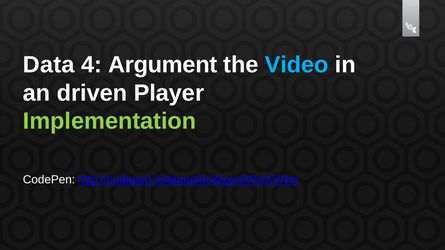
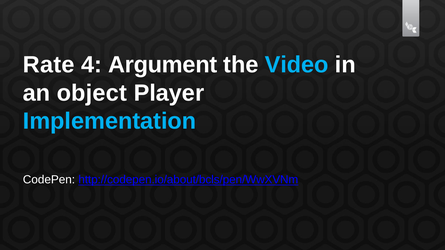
Data: Data -> Rate
driven: driven -> object
Implementation colour: light green -> light blue
